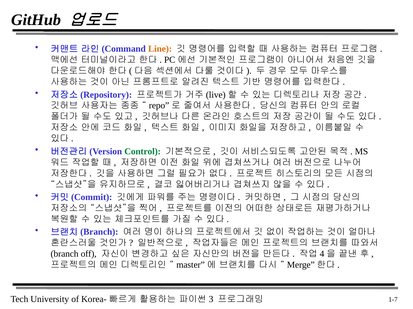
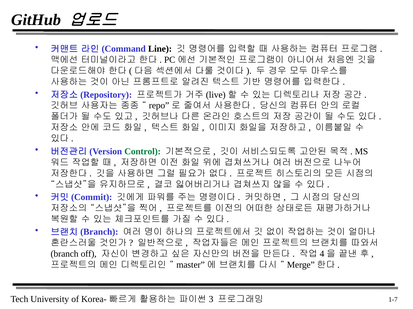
Line colour: orange -> black
